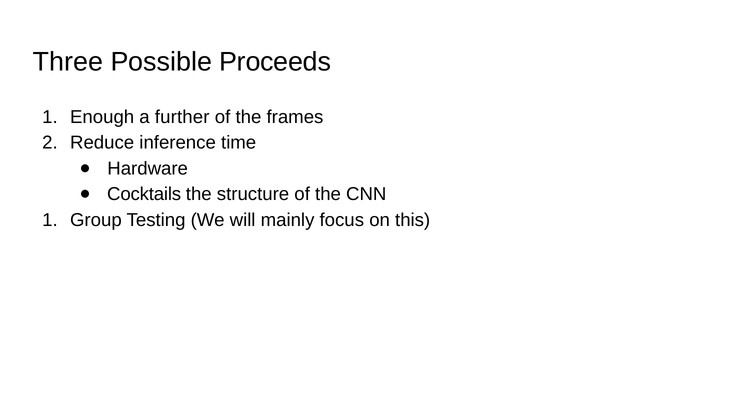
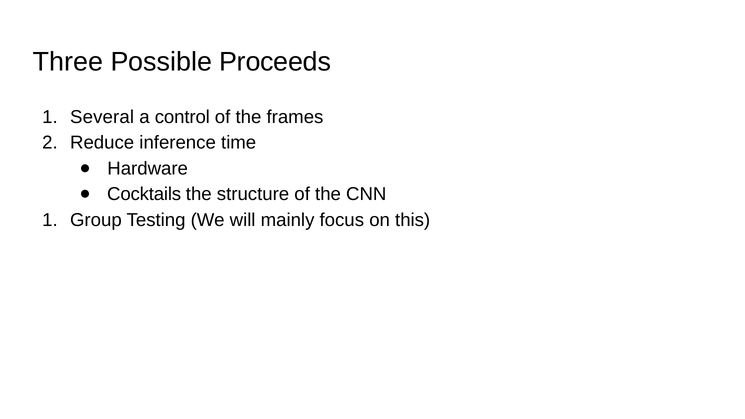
Enough: Enough -> Several
further: further -> control
